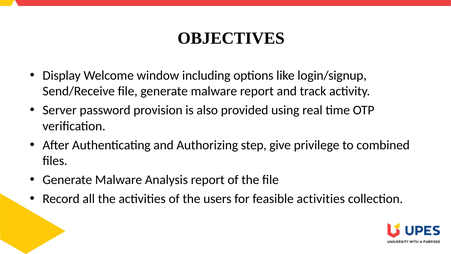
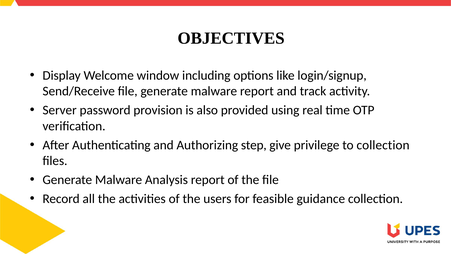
to combined: combined -> collection
feasible activities: activities -> guidance
